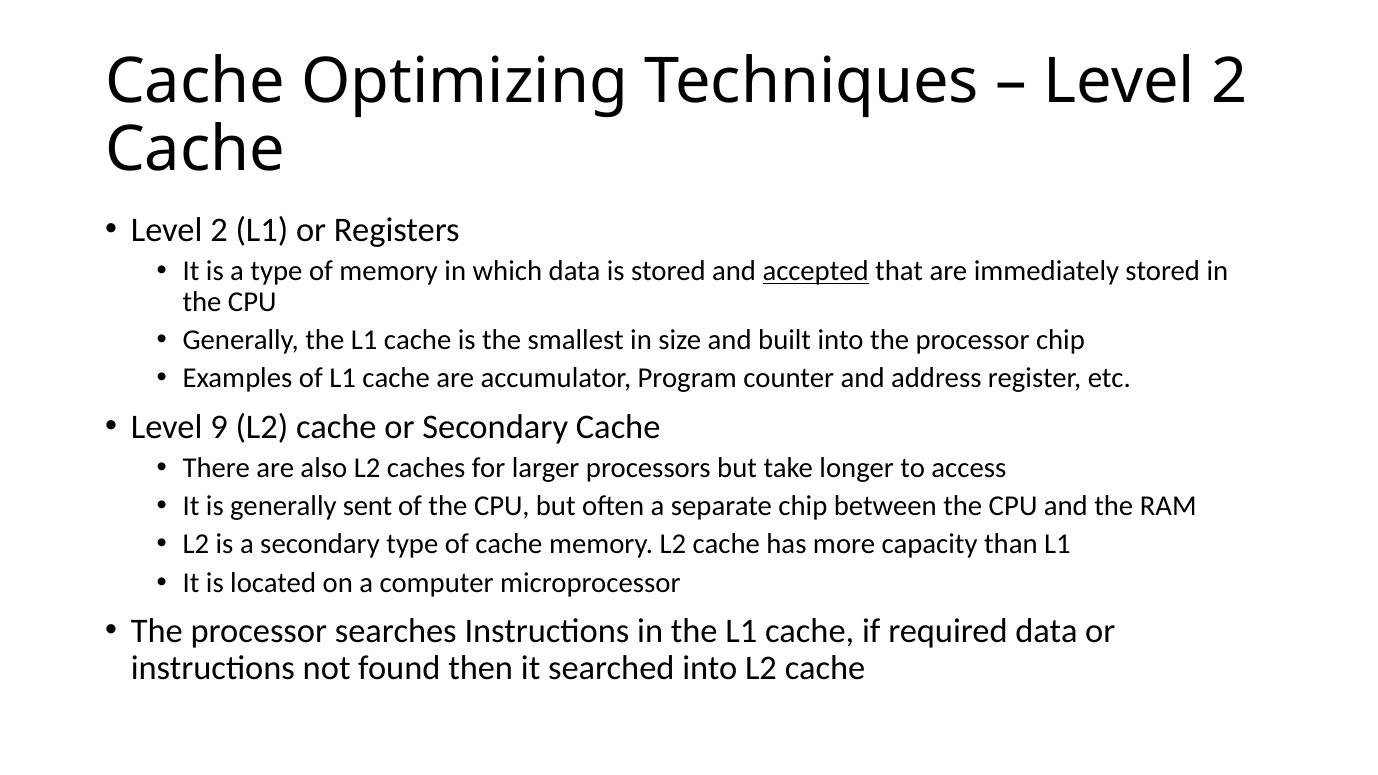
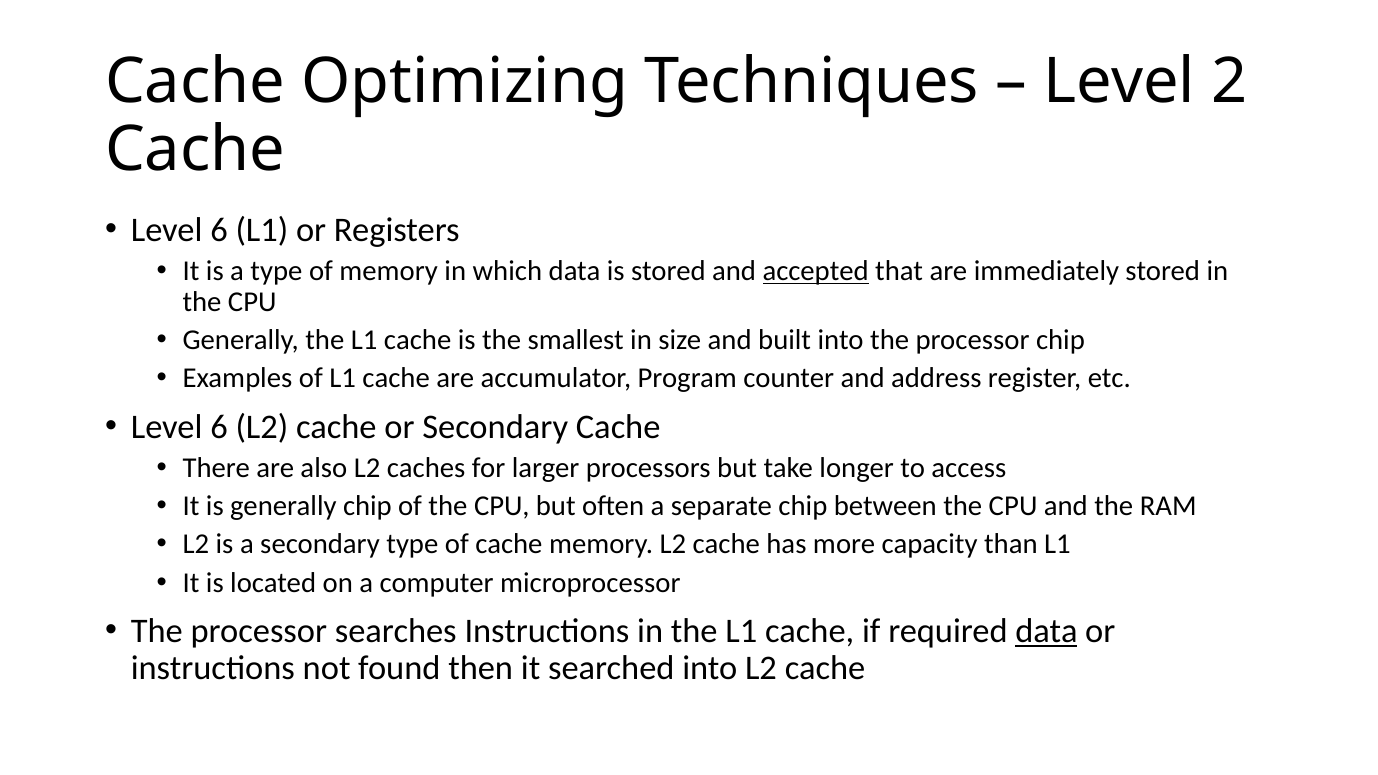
2 at (219, 230): 2 -> 6
9 at (219, 427): 9 -> 6
generally sent: sent -> chip
data at (1047, 631) underline: none -> present
